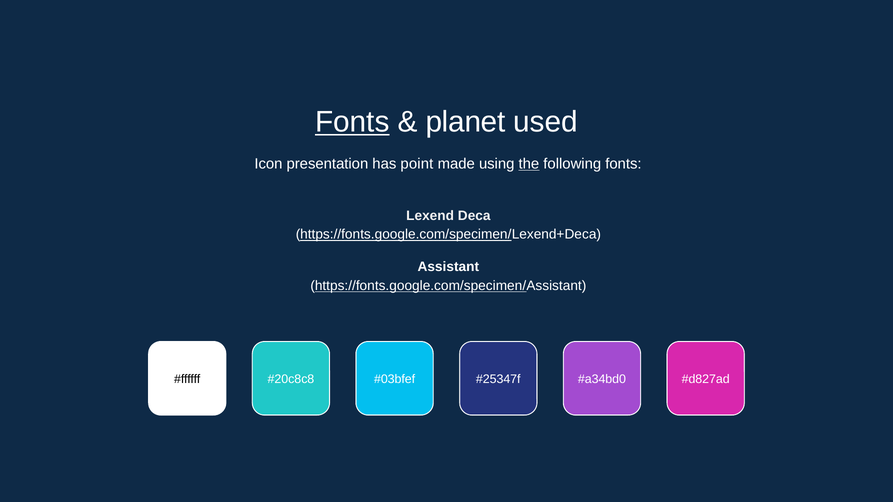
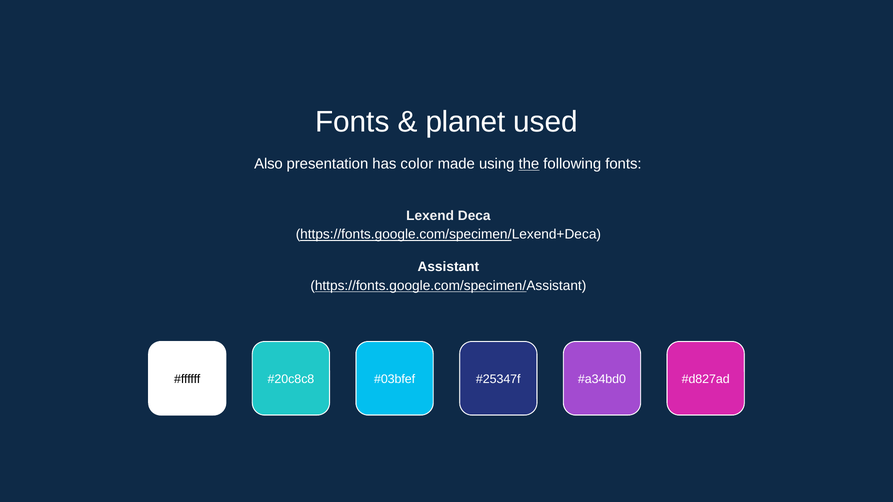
Fonts at (352, 122) underline: present -> none
Icon: Icon -> Also
point: point -> color
